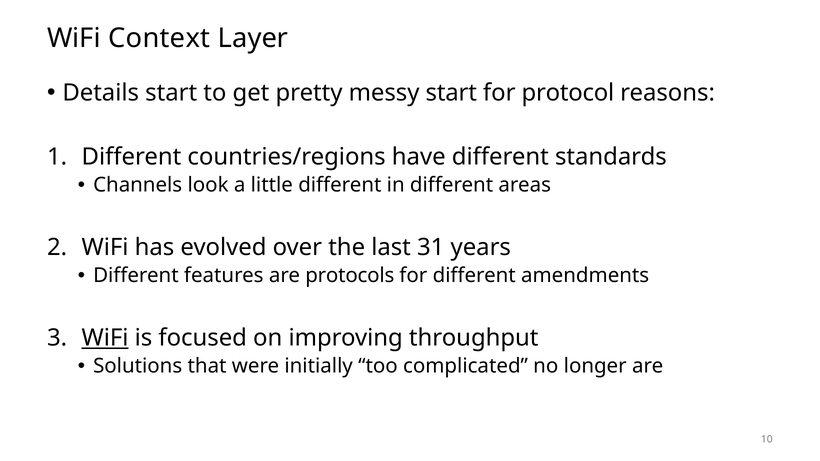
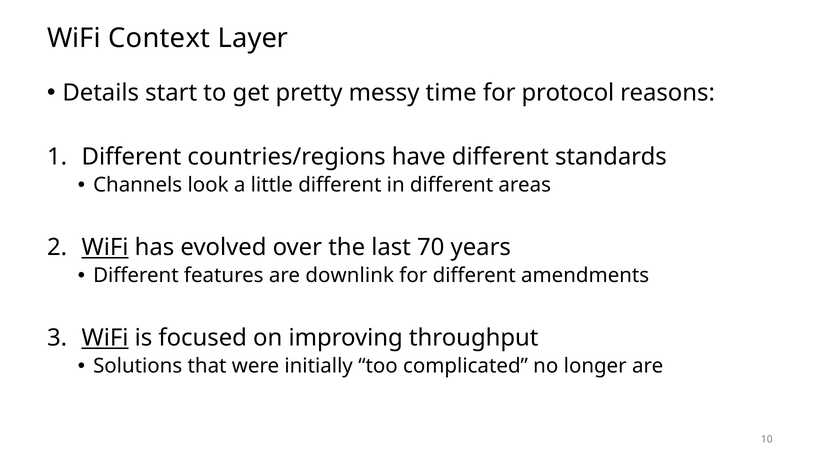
messy start: start -> time
WiFi at (105, 247) underline: none -> present
31: 31 -> 70
protocols: protocols -> downlink
